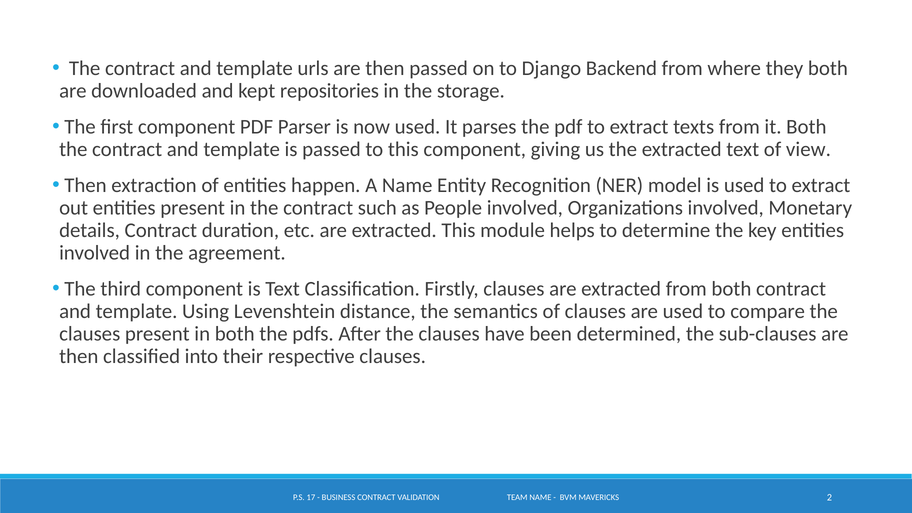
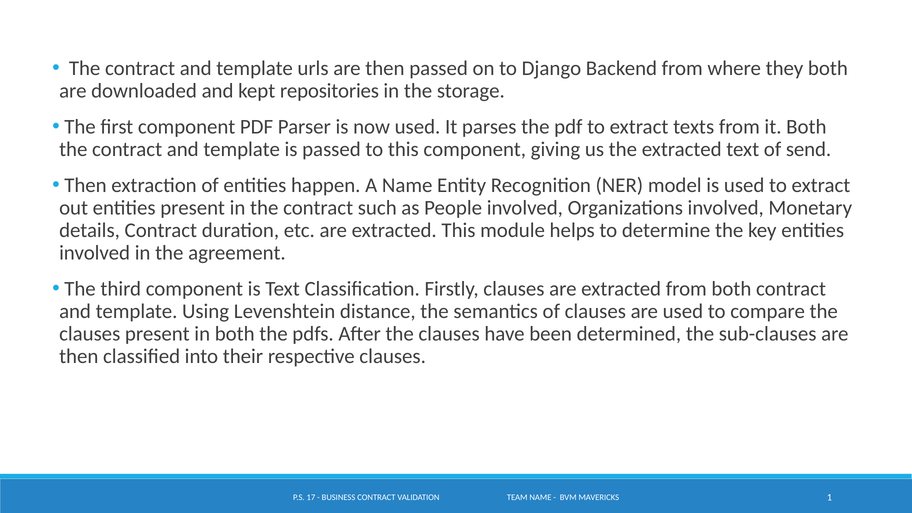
view: view -> send
2: 2 -> 1
